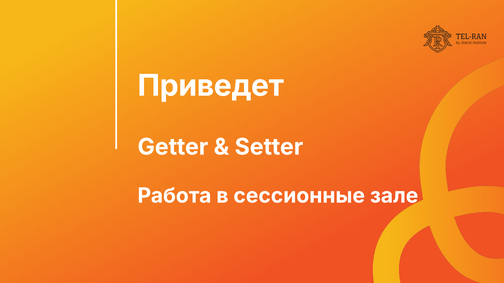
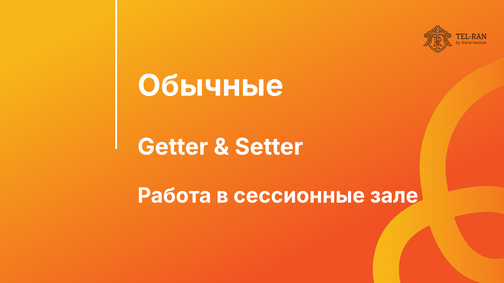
Приведет: Приведет -> Обычные
